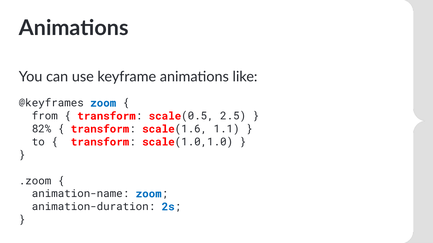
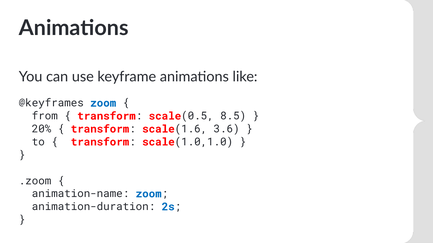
2.5: 2.5 -> 8.5
82%: 82% -> 20%
1.1: 1.1 -> 3.6
